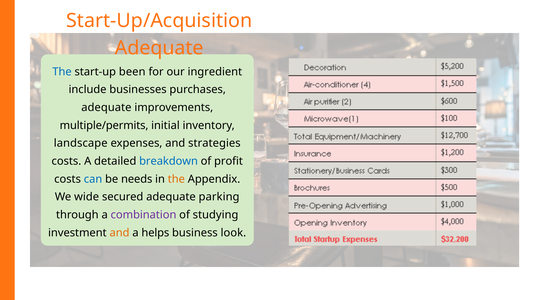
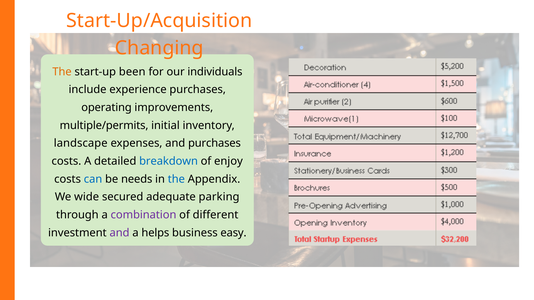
Adequate at (159, 48): Adequate -> Changing
The at (62, 72) colour: blue -> orange
ingredient: ingredient -> individuals
businesses: businesses -> experience
adequate at (106, 108): adequate -> operating
and strategies: strategies -> purchases
profit: profit -> enjoy
the at (176, 179) colour: orange -> blue
studying: studying -> different
and at (120, 233) colour: orange -> purple
look: look -> easy
